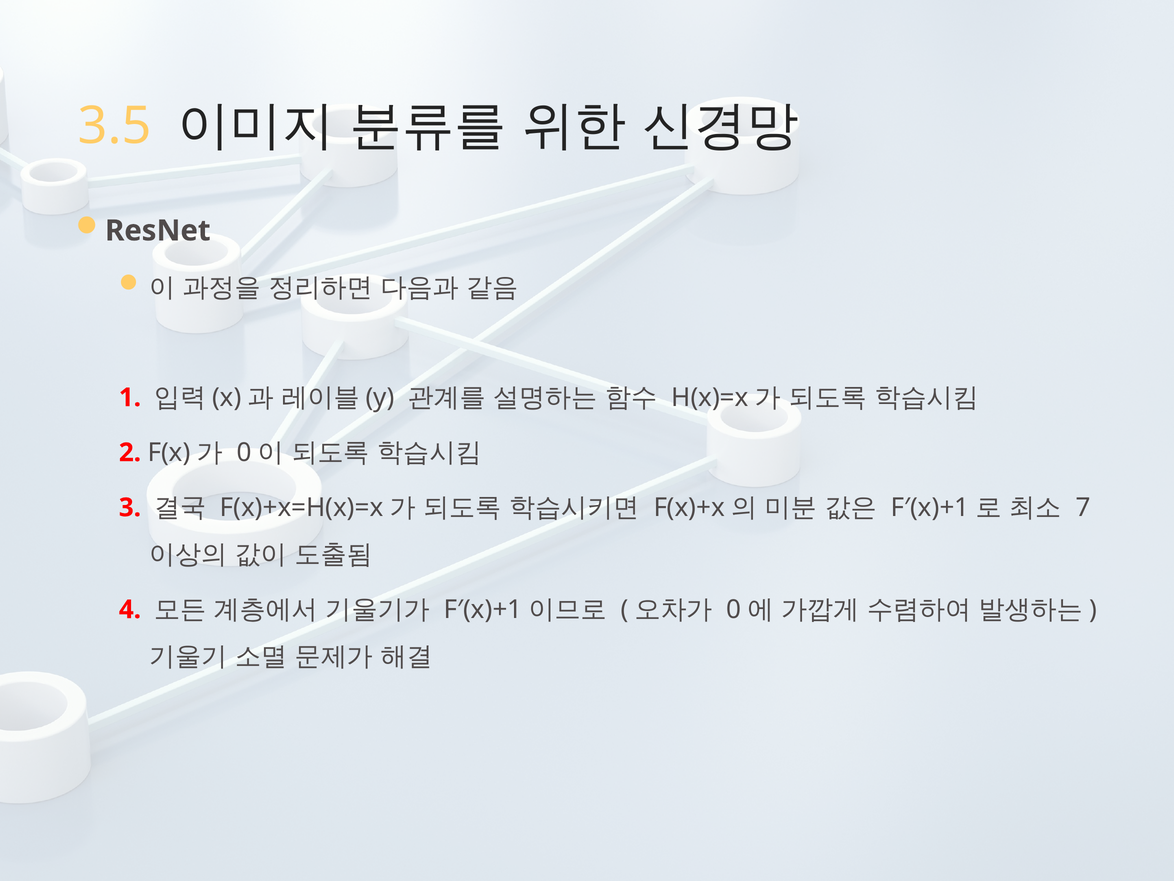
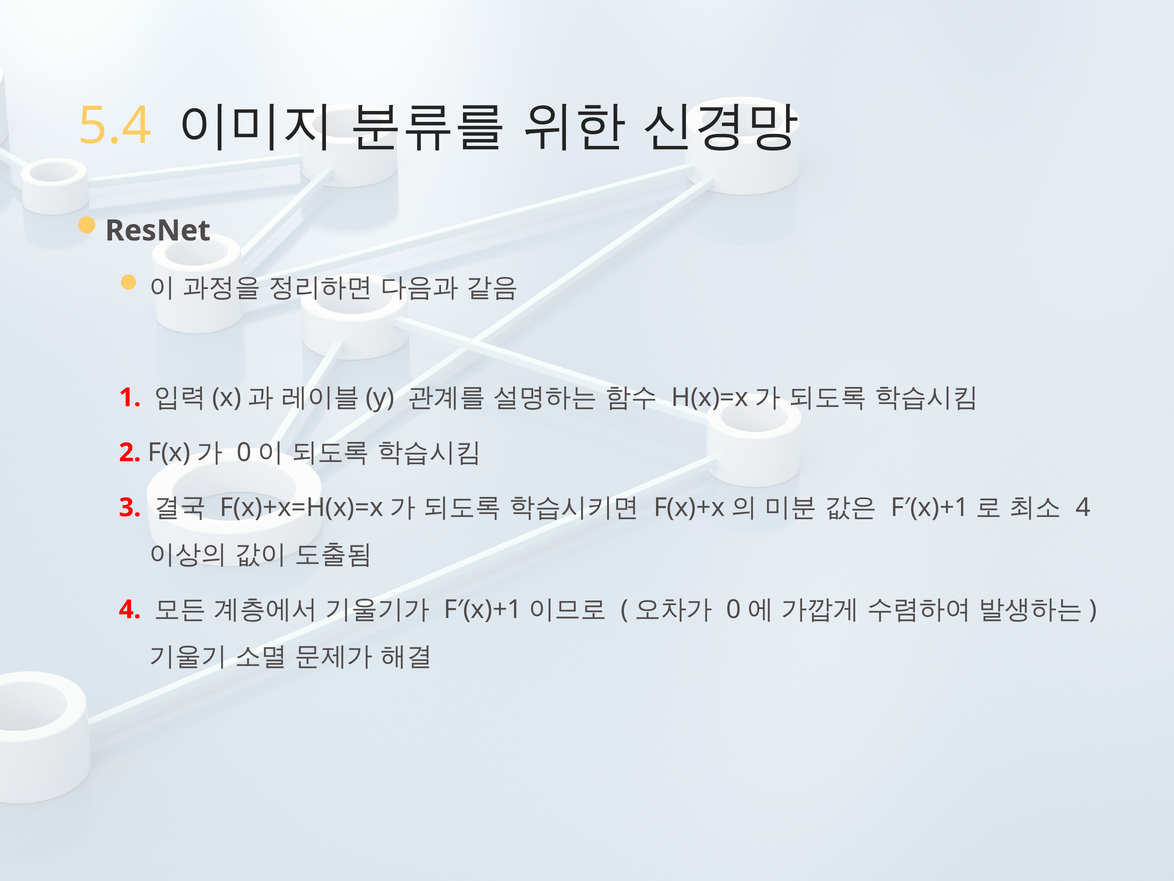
3.5: 3.5 -> 5.4
7 at (1083, 507): 7 -> 4
